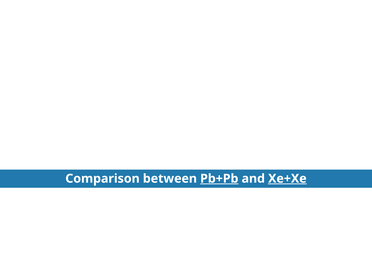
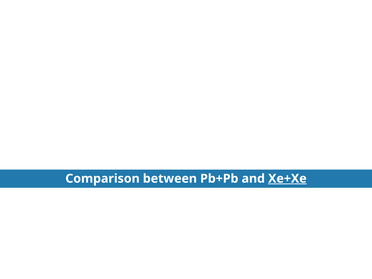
Pb+Pb underline: present -> none
